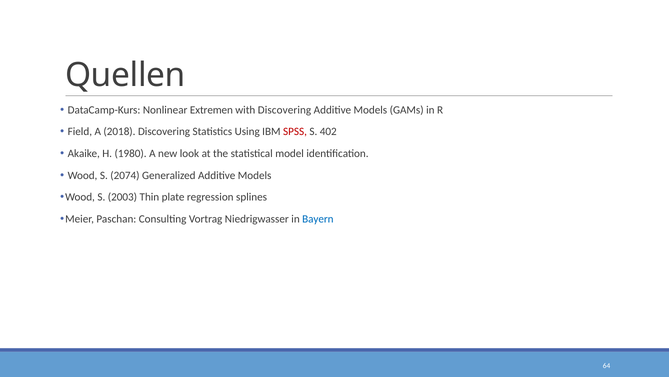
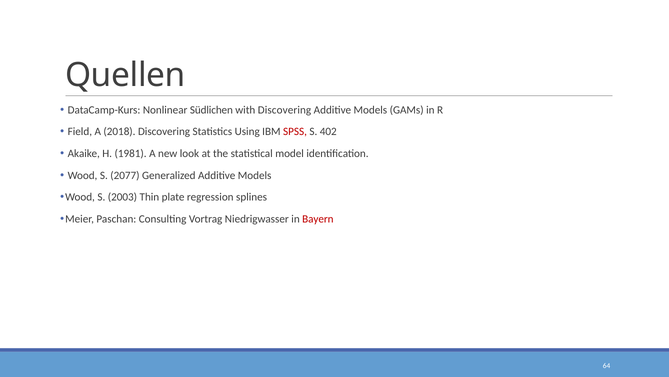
Extremen: Extremen -> Südlichen
1980: 1980 -> 1981
2074: 2074 -> 2077
Bayern colour: blue -> red
